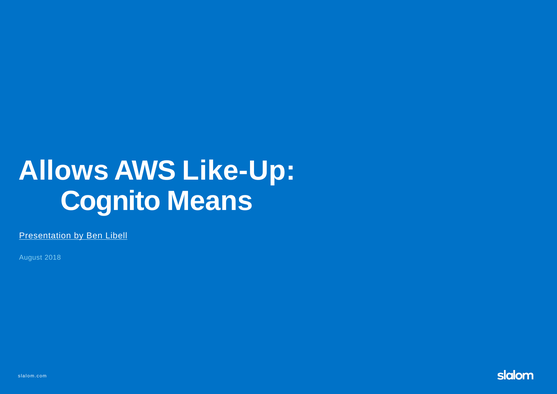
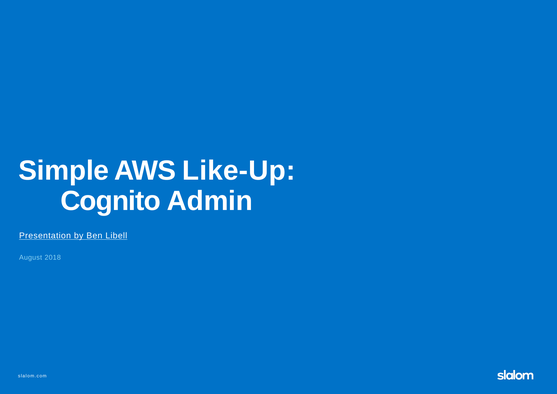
Allows: Allows -> Simple
Means: Means -> Admin
